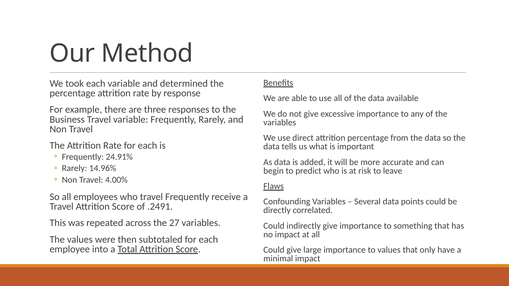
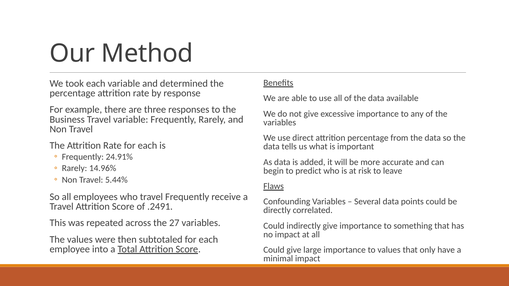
4.00%: 4.00% -> 5.44%
